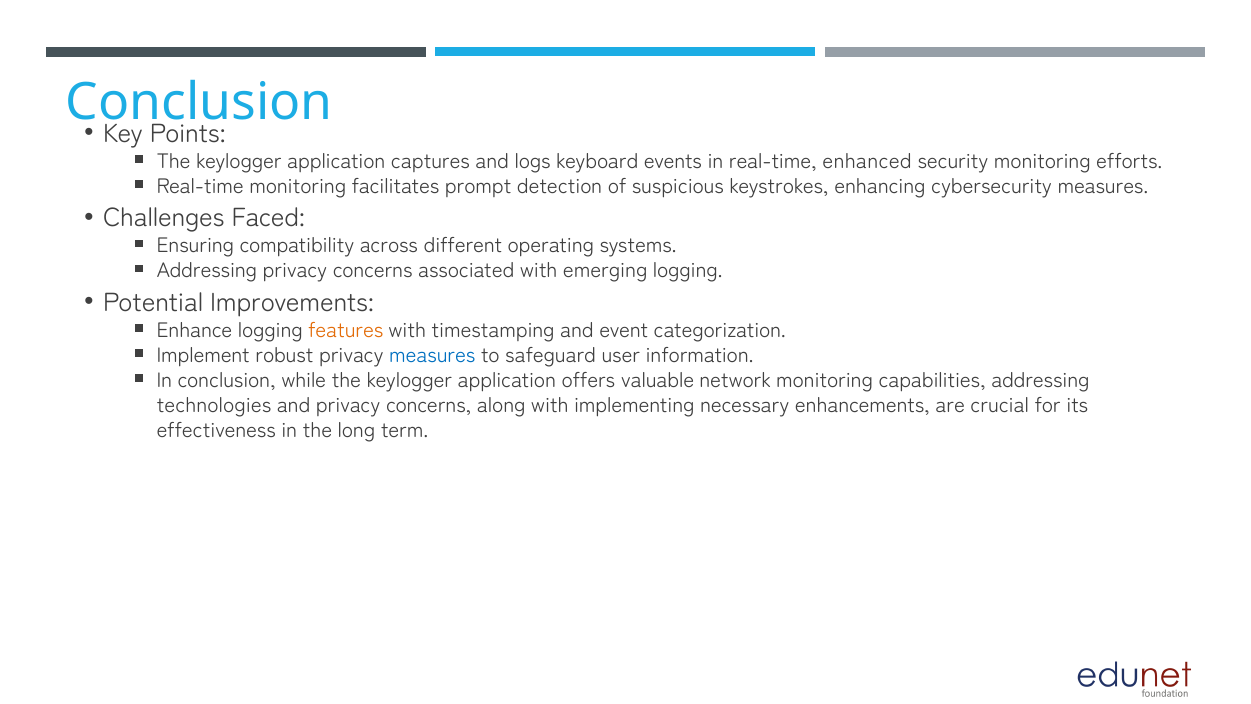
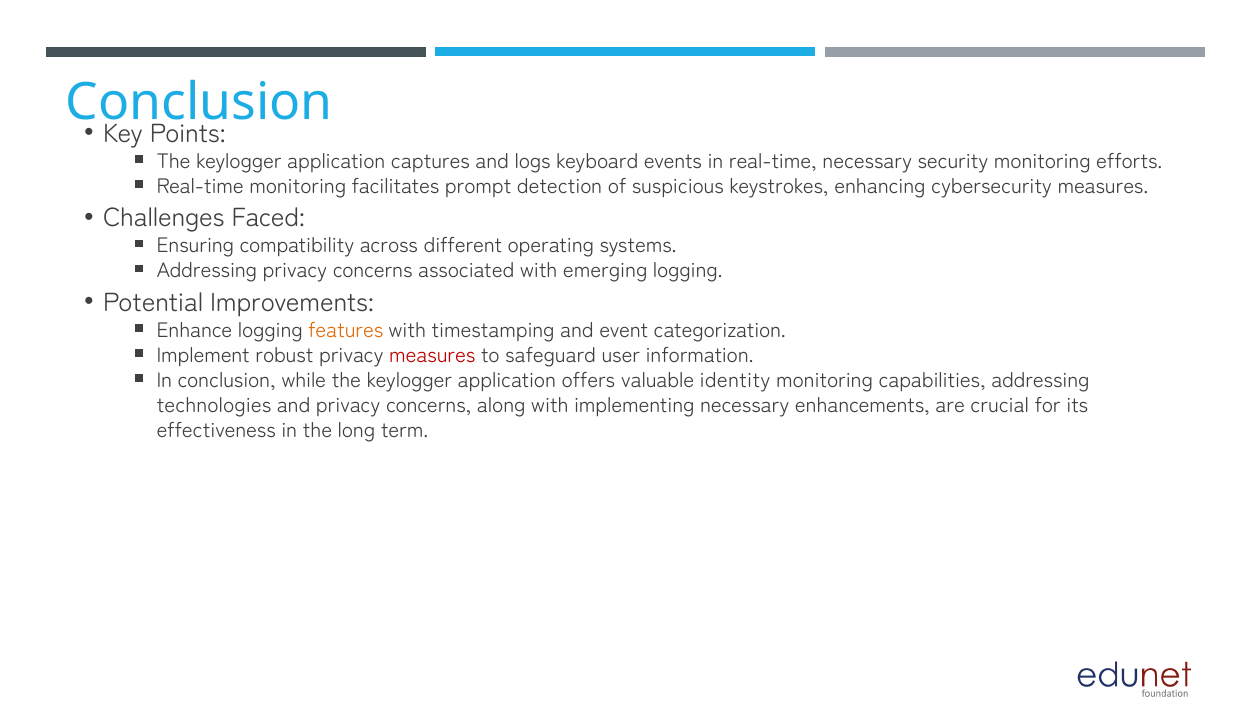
real-time enhanced: enhanced -> necessary
measures at (432, 355) colour: blue -> red
network: network -> identity
